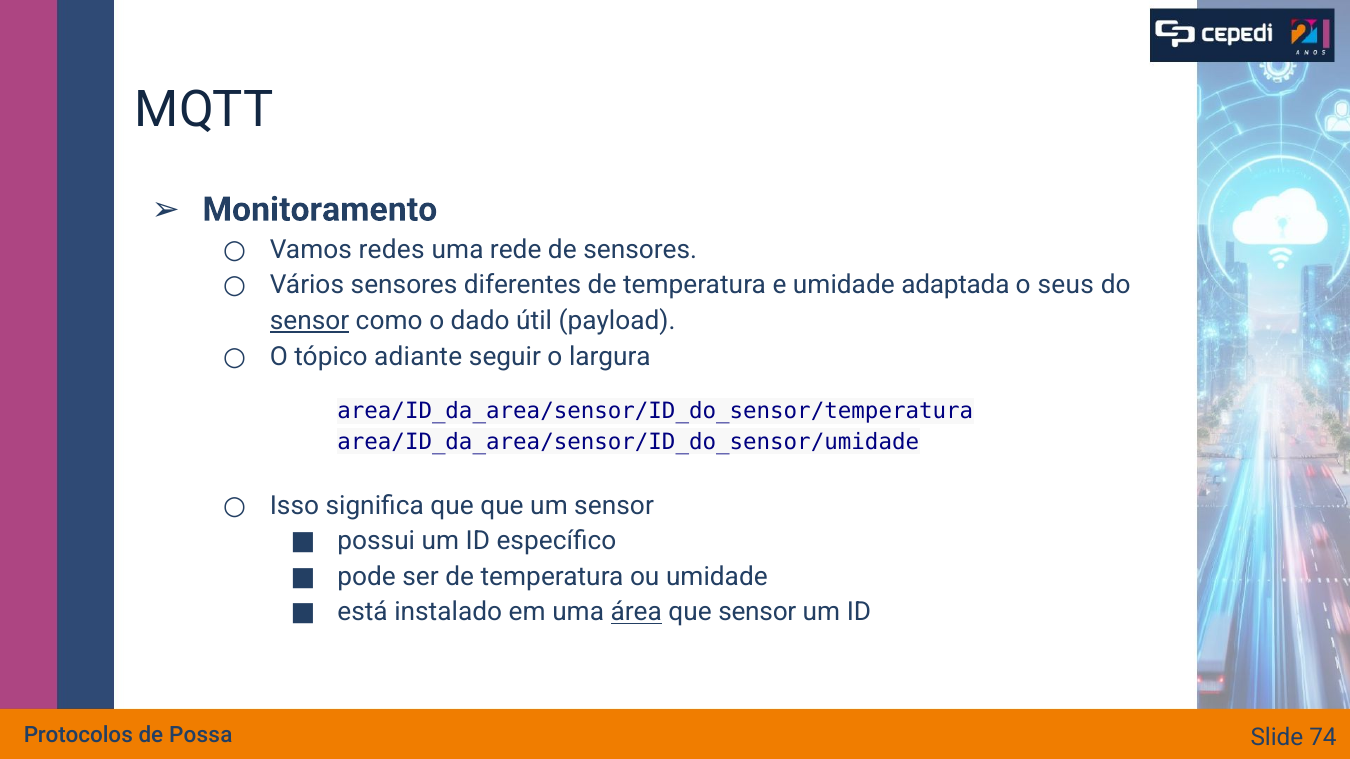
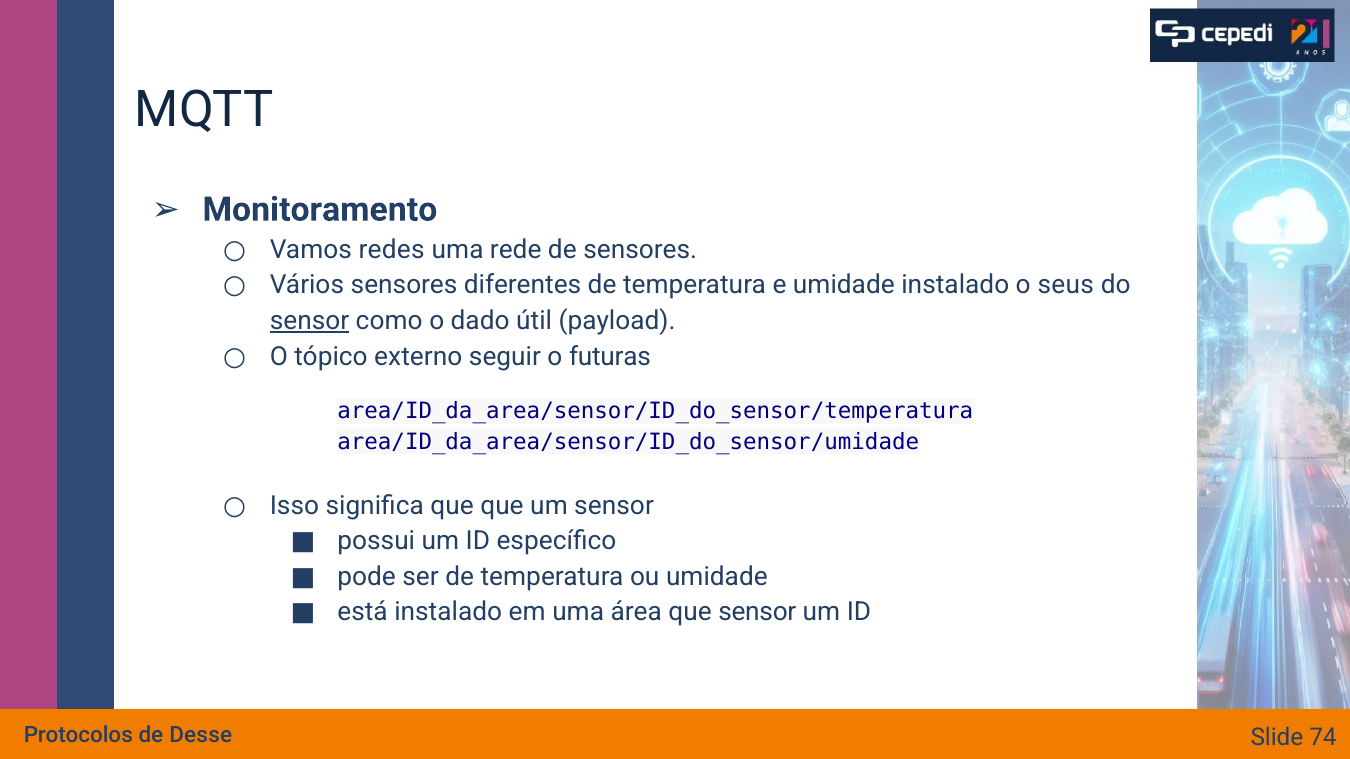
umidade adaptada: adaptada -> instalado
adiante: adiante -> externo
largura: largura -> futuras
área underline: present -> none
Possa: Possa -> Desse
